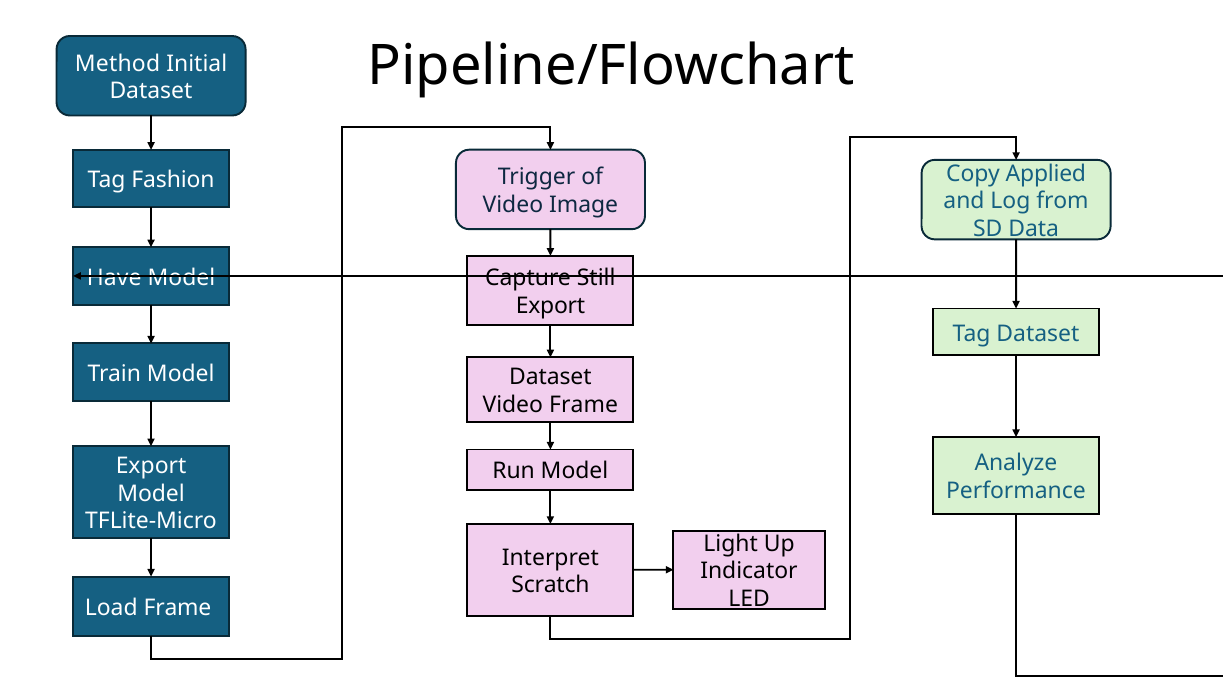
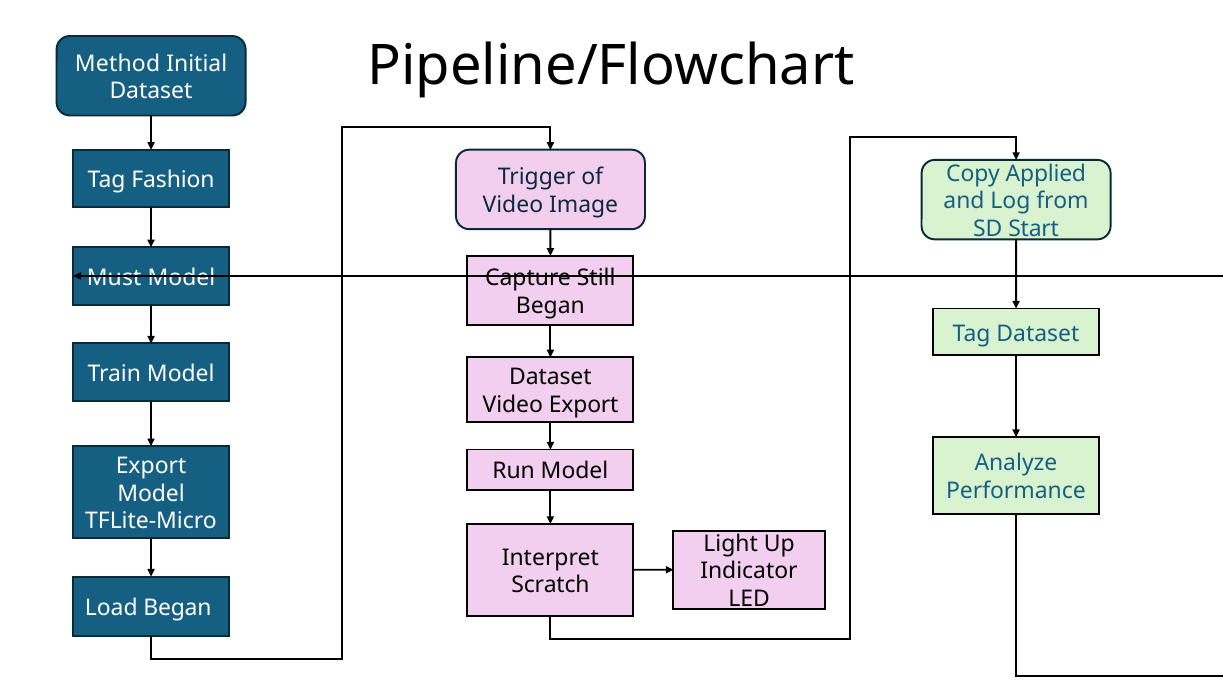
Data: Data -> Start
Have: Have -> Must
Export at (550, 306): Export -> Began
Video Frame: Frame -> Export
Load Frame: Frame -> Began
